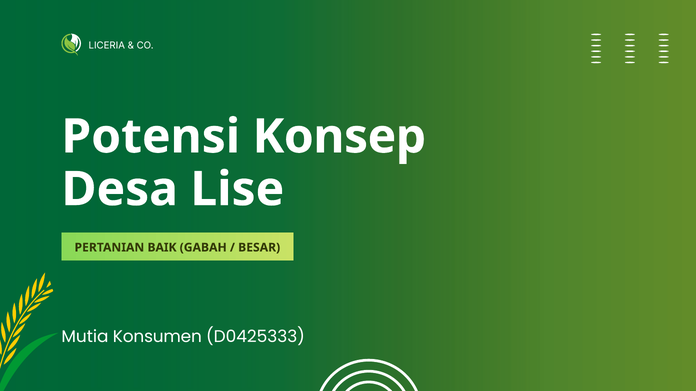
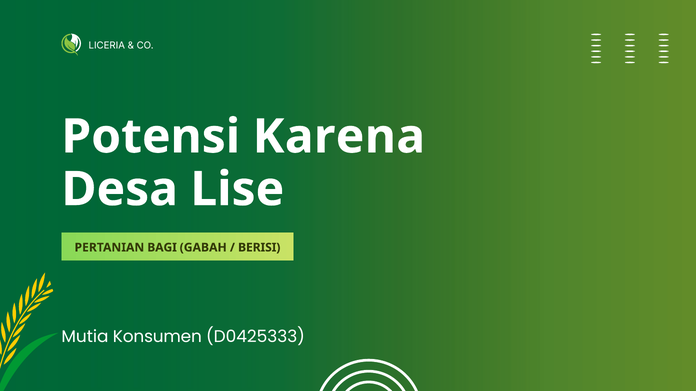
Konsep: Konsep -> Karena
BAIK: BAIK -> BAGI
BESAR: BESAR -> BERISI
